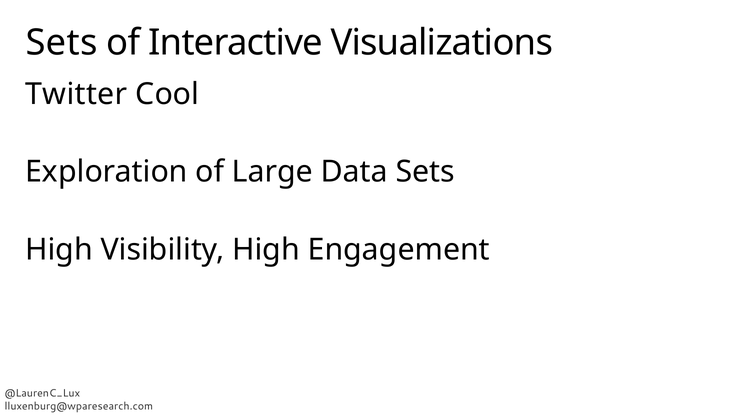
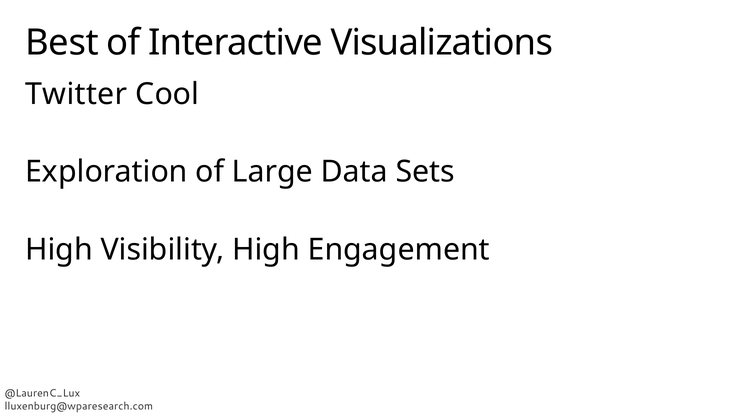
Sets at (62, 43): Sets -> Best
